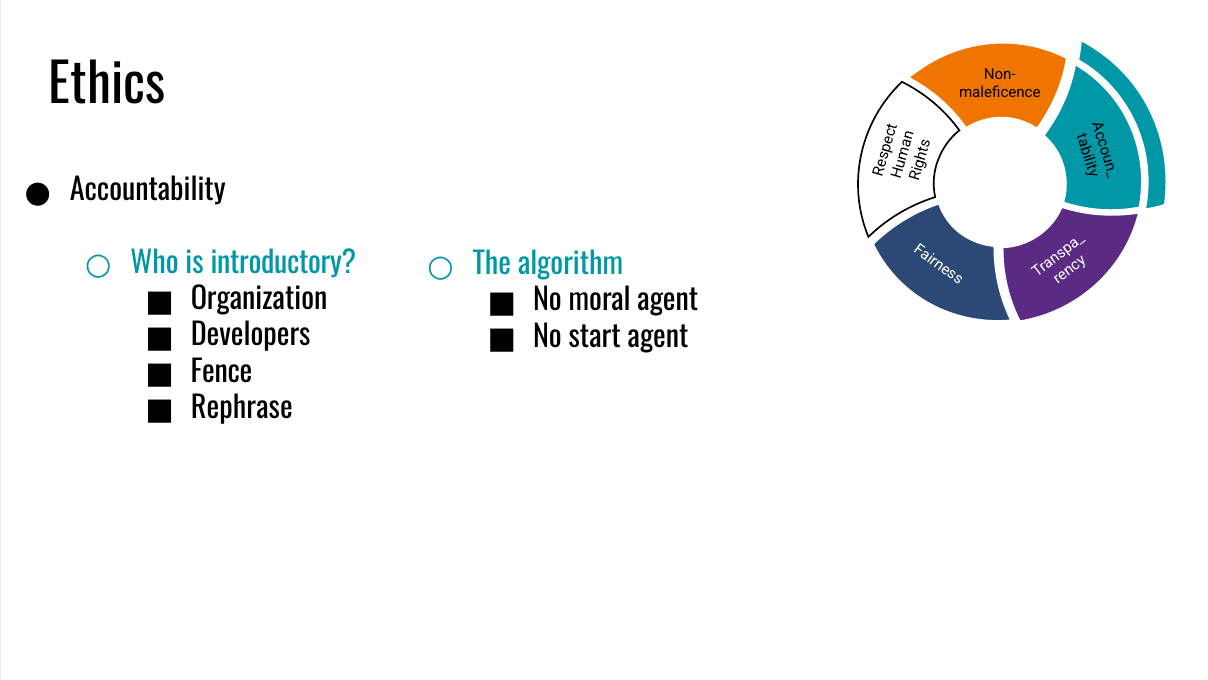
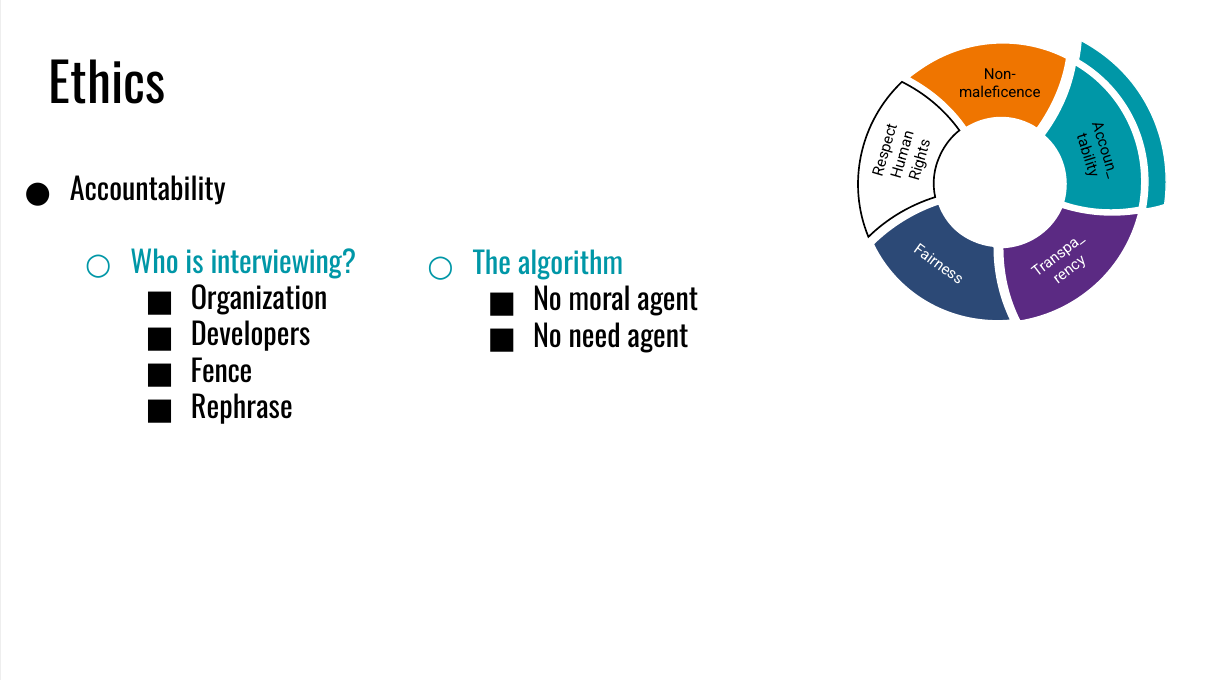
introductory: introductory -> interviewing
start: start -> need
